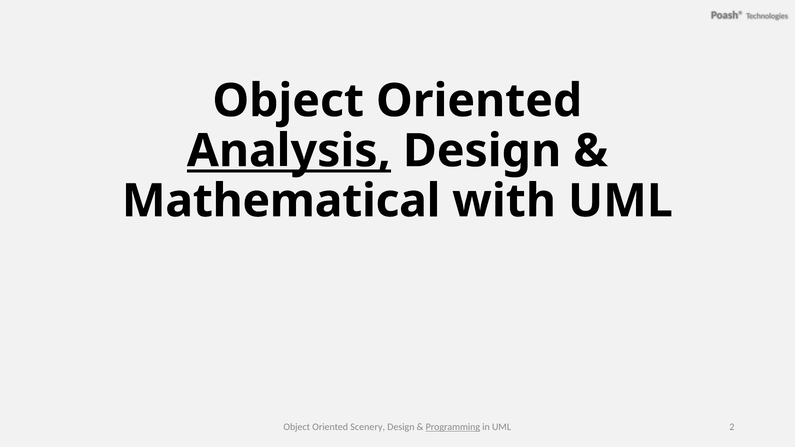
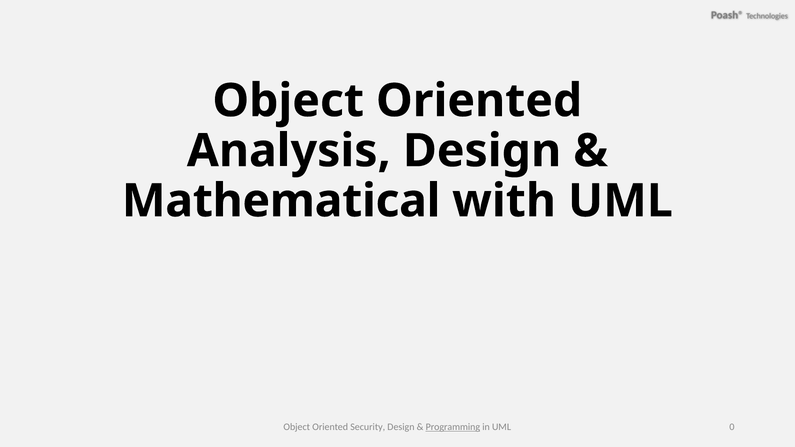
Analysis underline: present -> none
Scenery: Scenery -> Security
2: 2 -> 0
